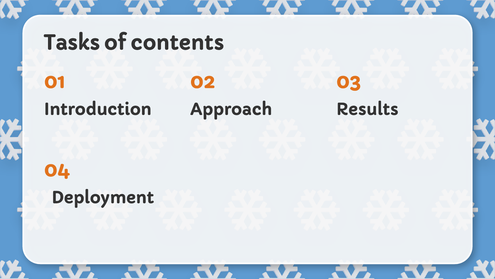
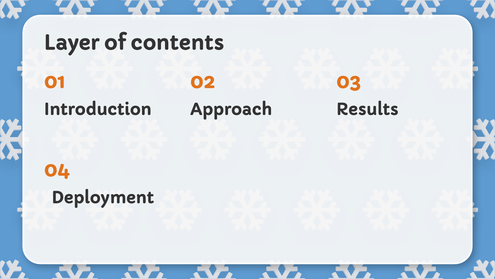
Tasks: Tasks -> Layer
